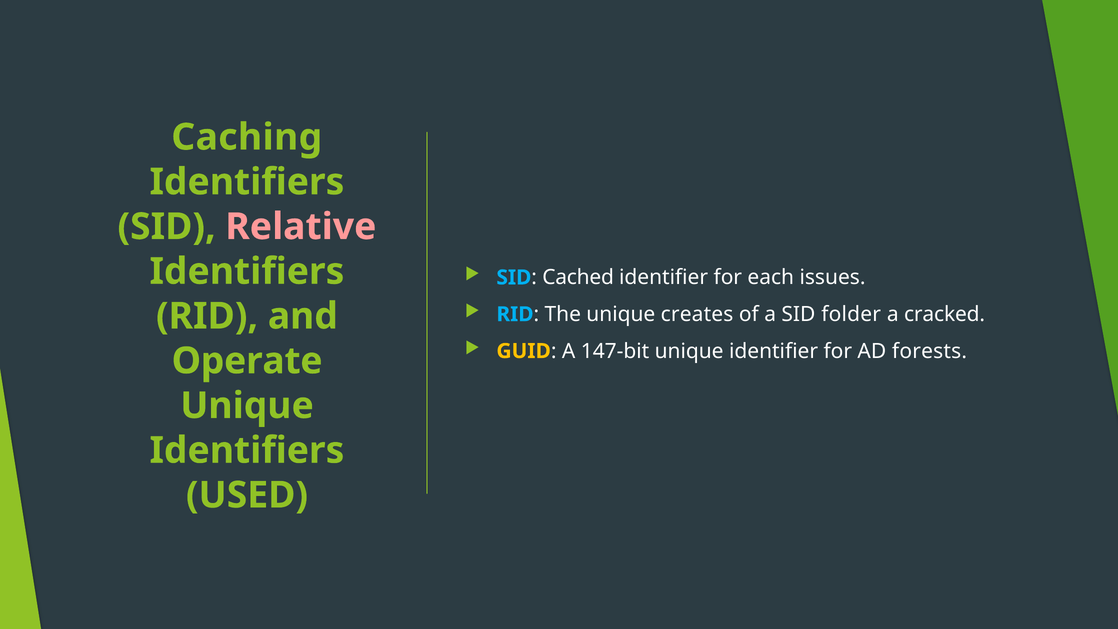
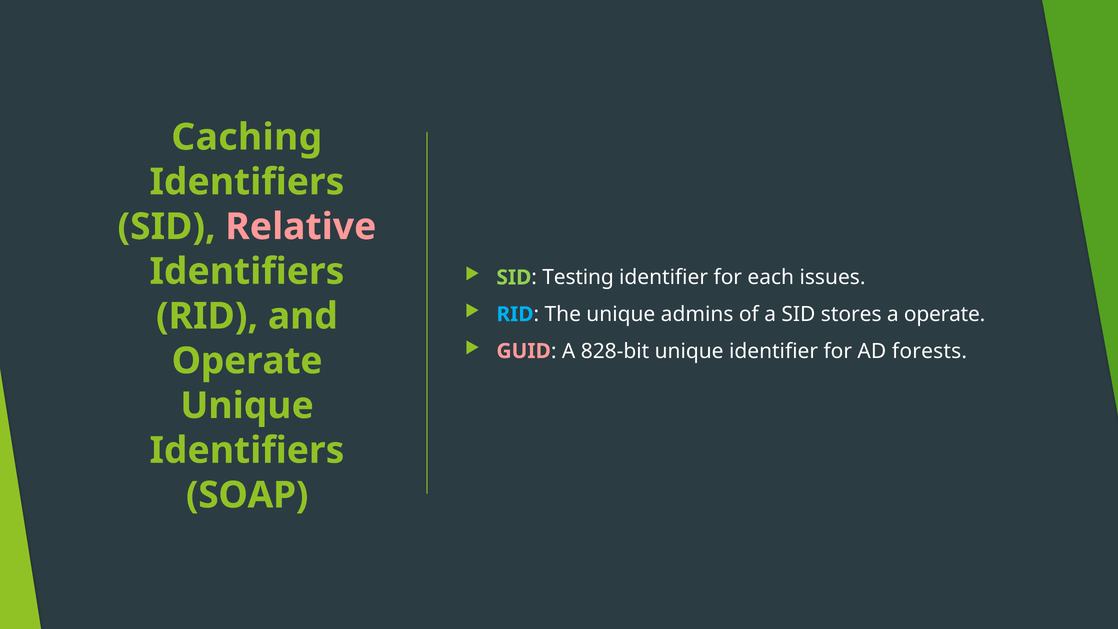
SID at (514, 277) colour: light blue -> light green
Cached: Cached -> Testing
creates: creates -> admins
folder: folder -> stores
a cracked: cracked -> operate
GUID colour: yellow -> pink
147-bit: 147-bit -> 828-bit
USED: USED -> SOAP
